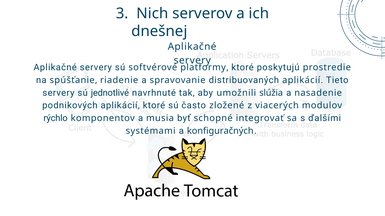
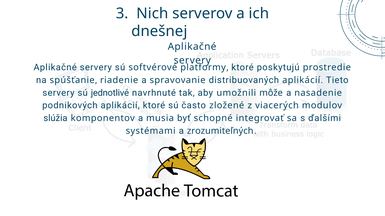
slúžia: slúžia -> môže
rýchlo: rýchlo -> slúžia
konfiguračných: konfiguračných -> zrozumiteľných
